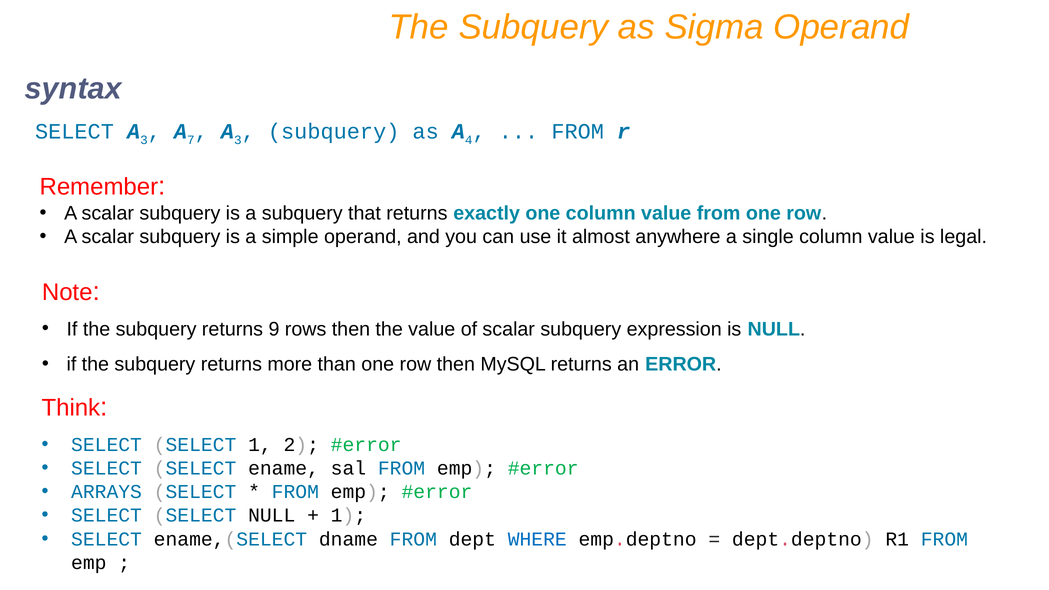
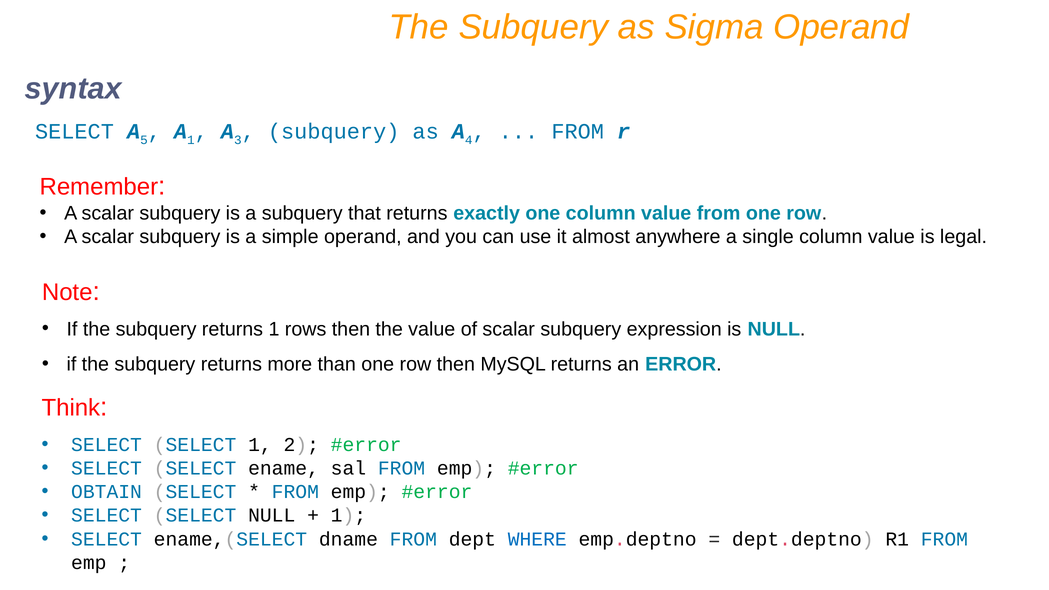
SELECT A 3: 3 -> 5
A 7: 7 -> 1
returns 9: 9 -> 1
ARRAYS: ARRAYS -> OBTAIN
